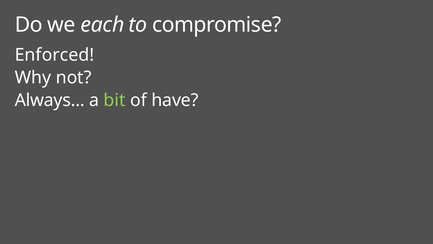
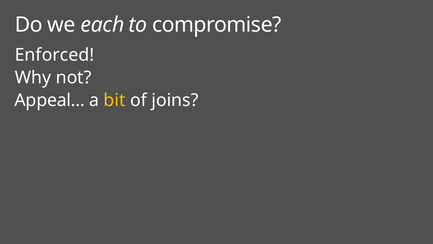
Always…: Always… -> Appeal…
bit colour: light green -> yellow
have: have -> joins
